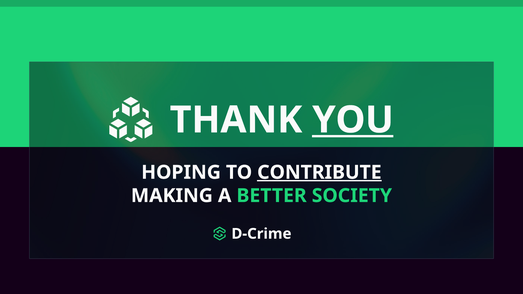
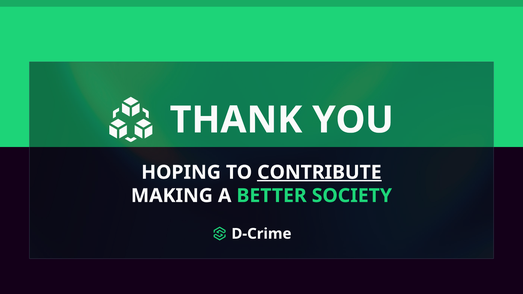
YOU underline: present -> none
